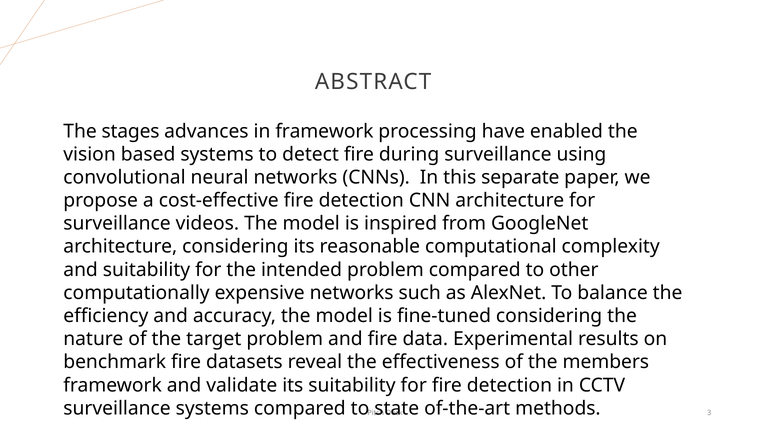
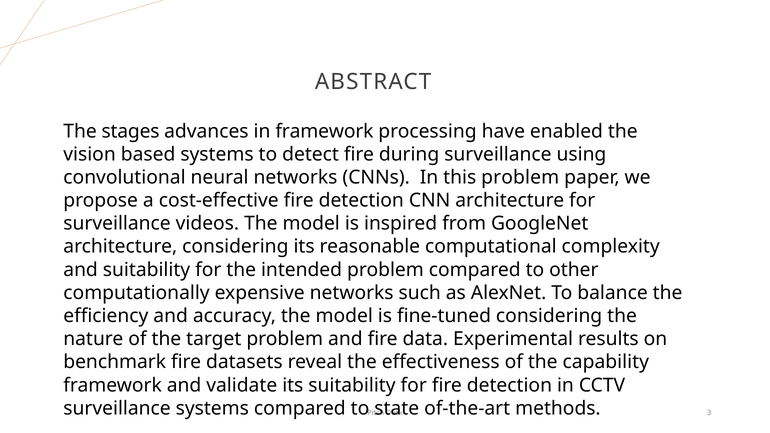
this separate: separate -> problem
members: members -> capability
